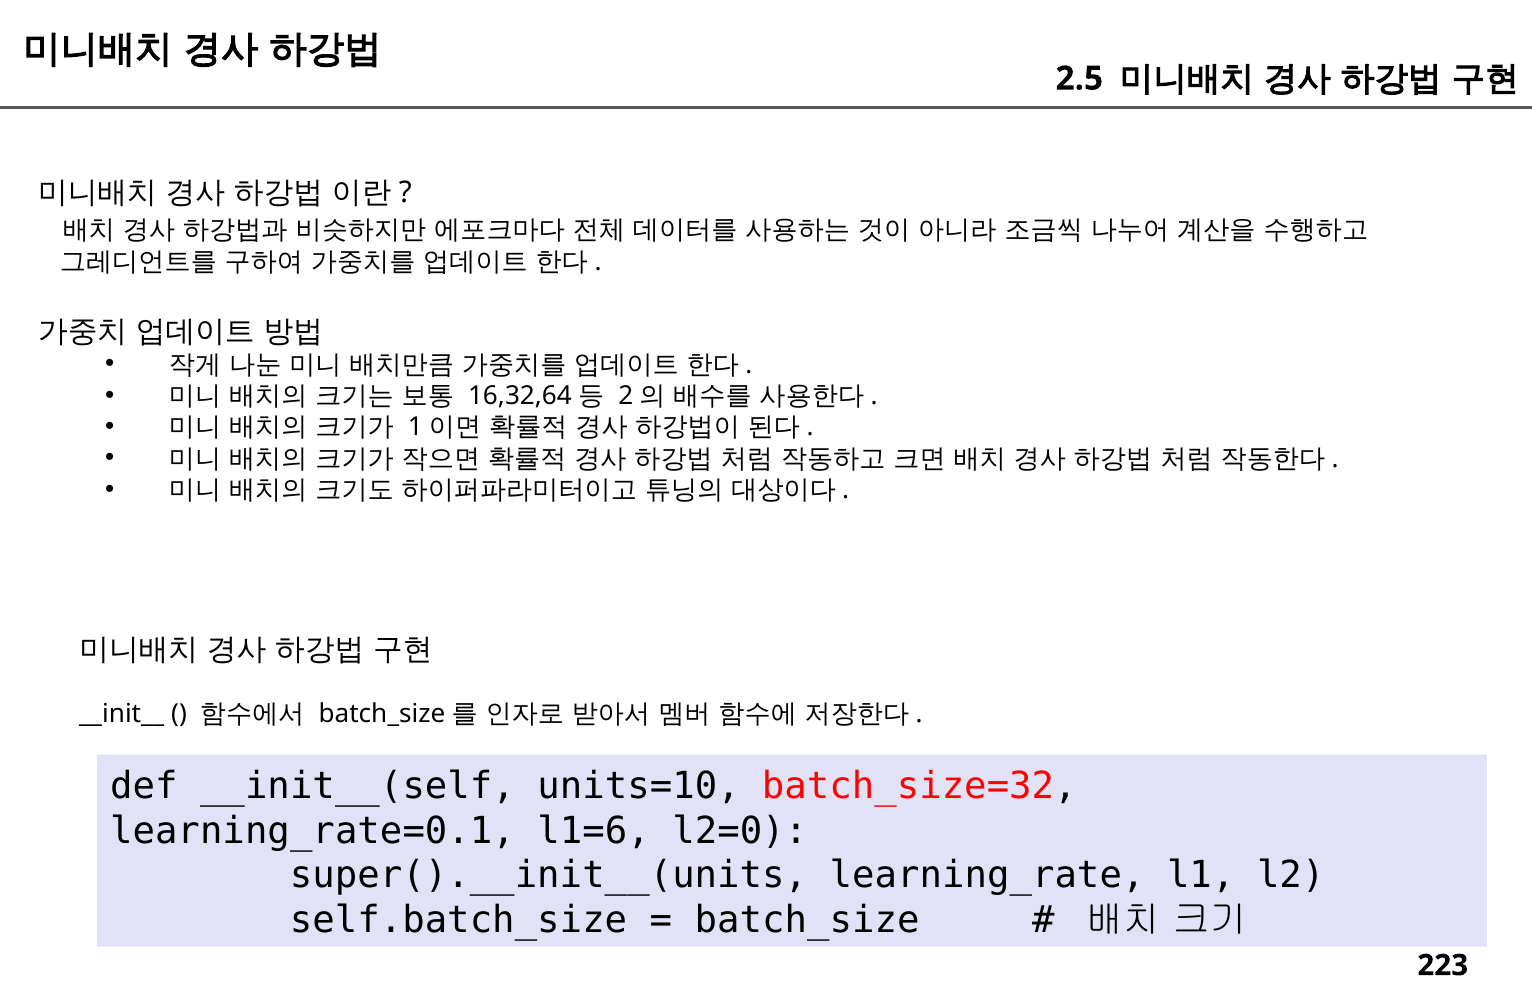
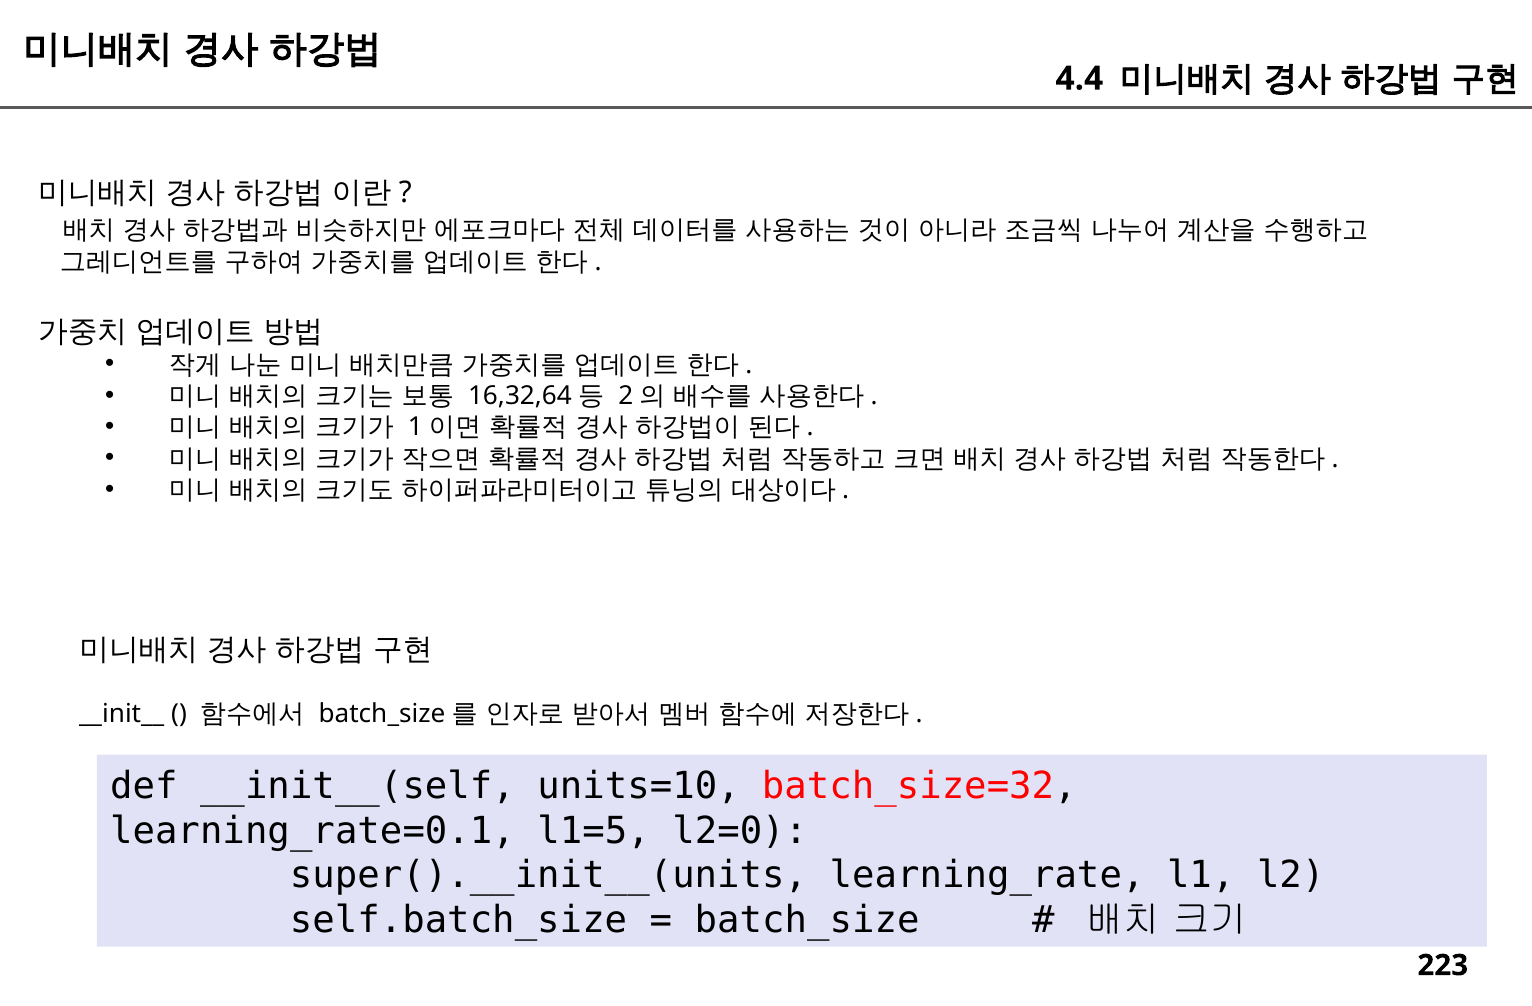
2.5: 2.5 -> 4.4
l1=6: l1=6 -> l1=5
